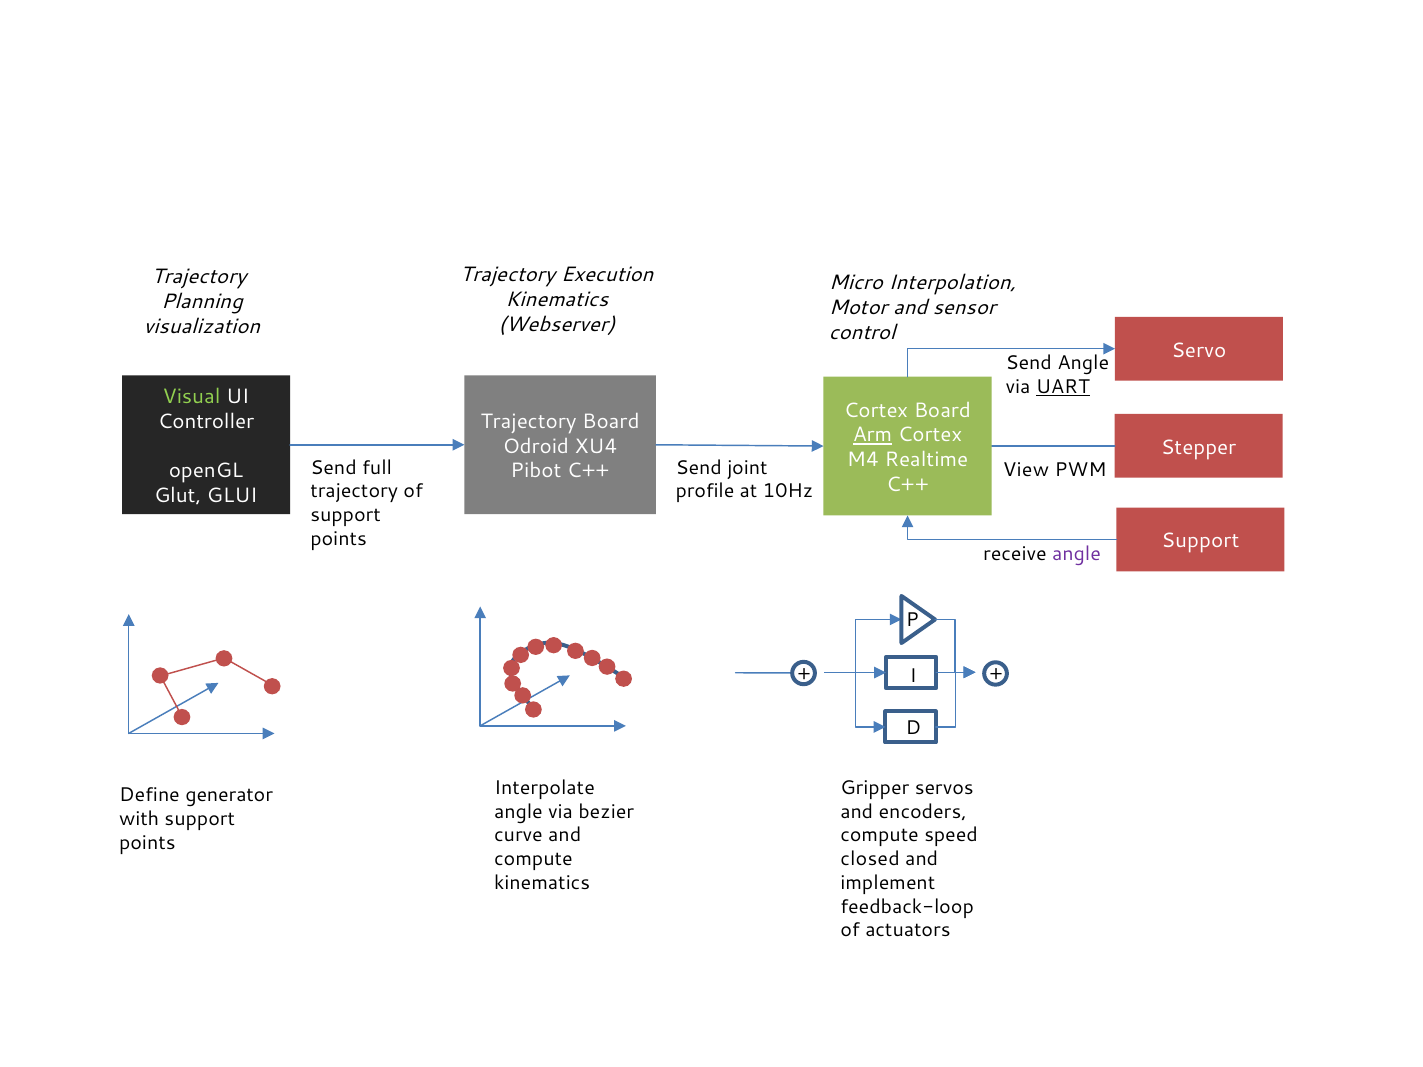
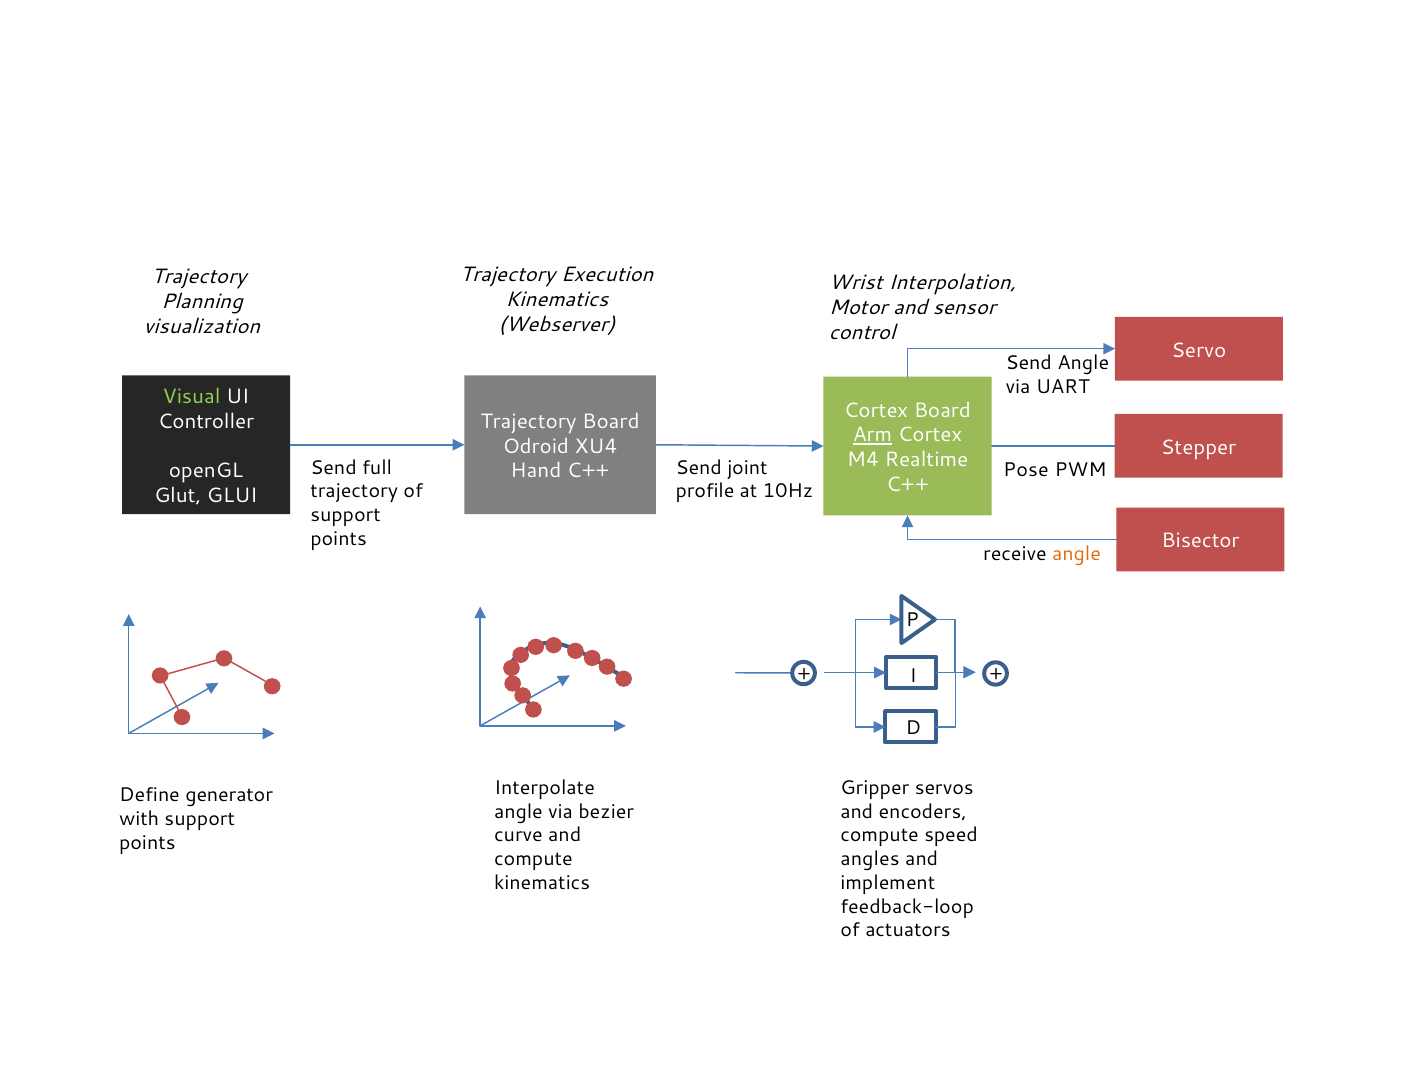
Micro: Micro -> Wrist
UART underline: present -> none
View: View -> Pose
Pibot: Pibot -> Hand
Support at (1200, 541): Support -> Bisector
angle at (1077, 554) colour: purple -> orange
closed: closed -> angles
